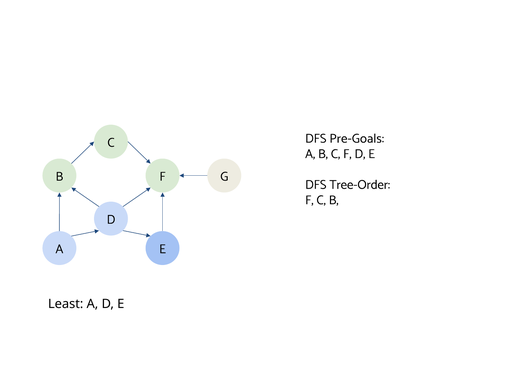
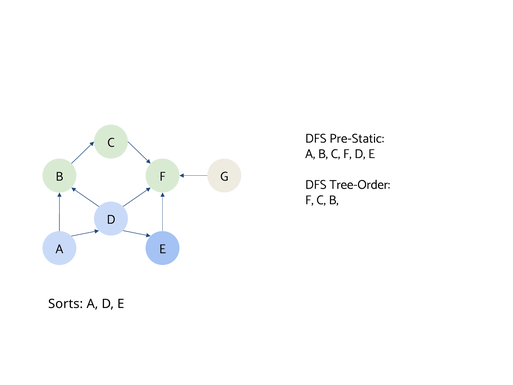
Pre-Goals: Pre-Goals -> Pre-Static
Least: Least -> Sorts
